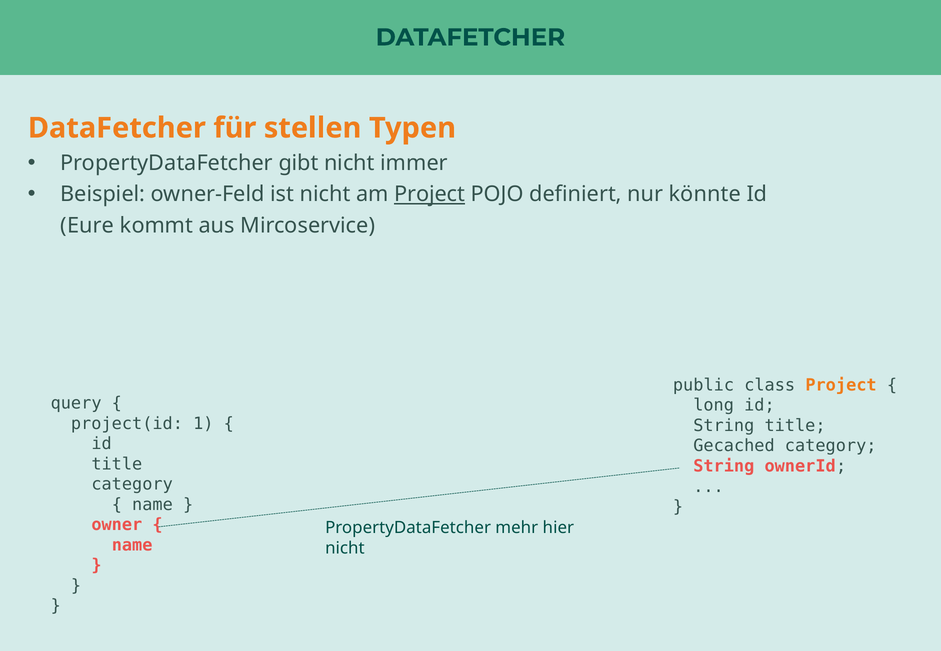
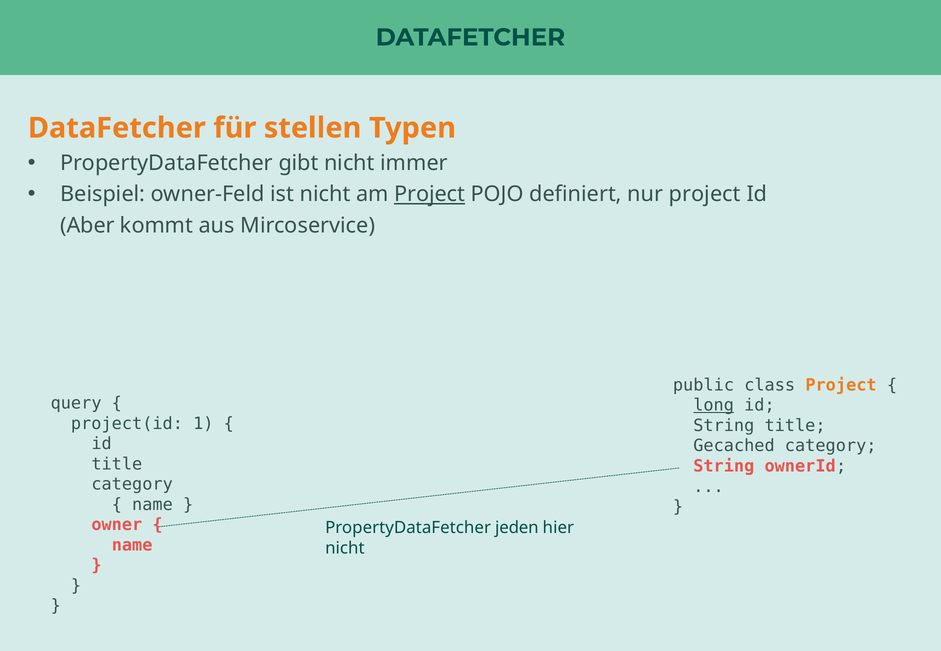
nur könnte: könnte -> project
Eure: Eure -> Aber
long underline: none -> present
mehr: mehr -> jeden
